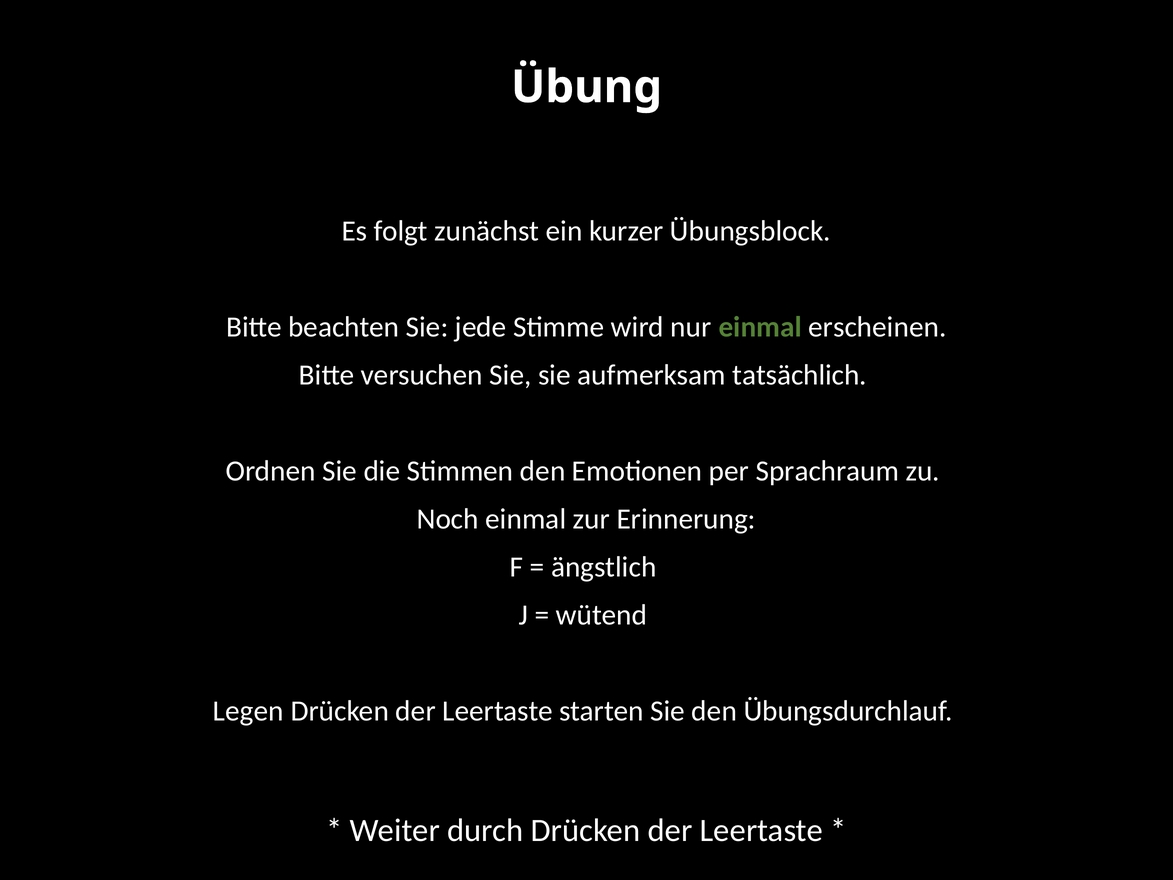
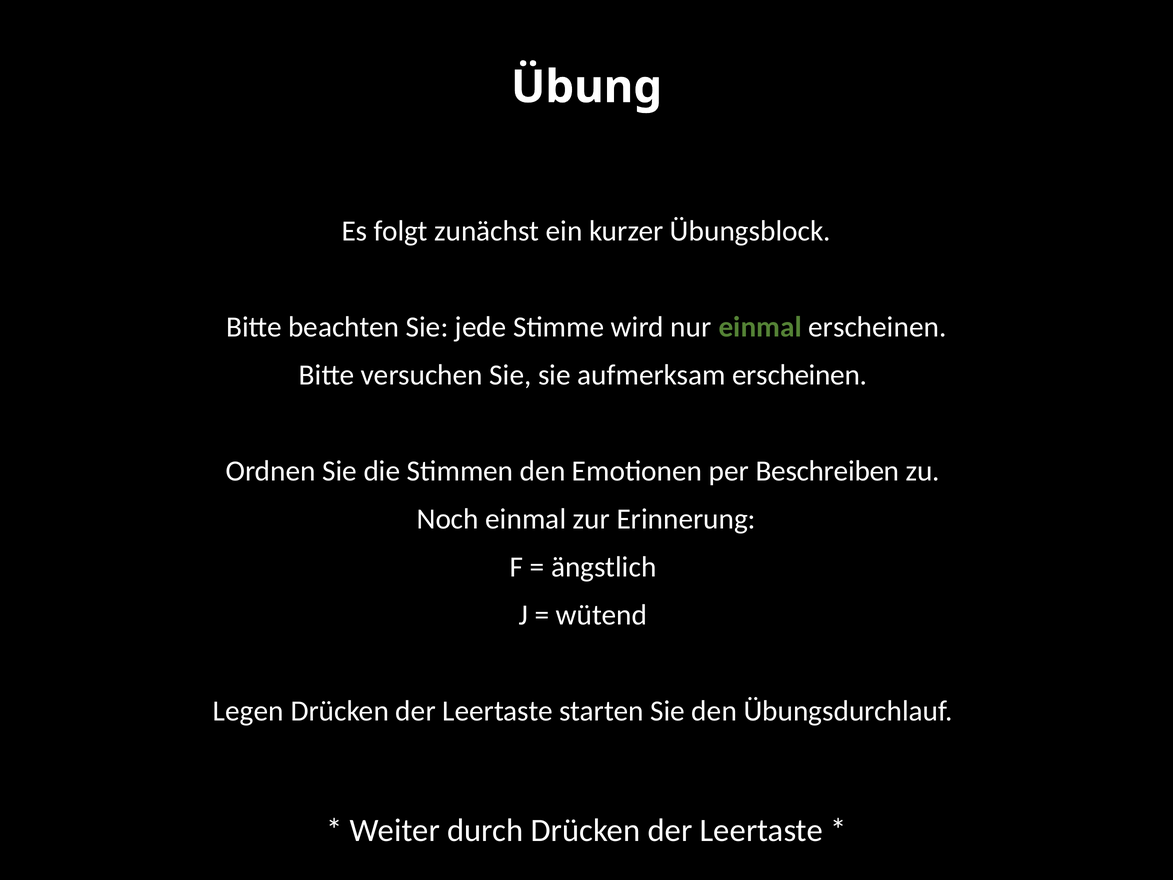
aufmerksam tatsächlich: tatsächlich -> erscheinen
Sprachraum: Sprachraum -> Beschreiben
